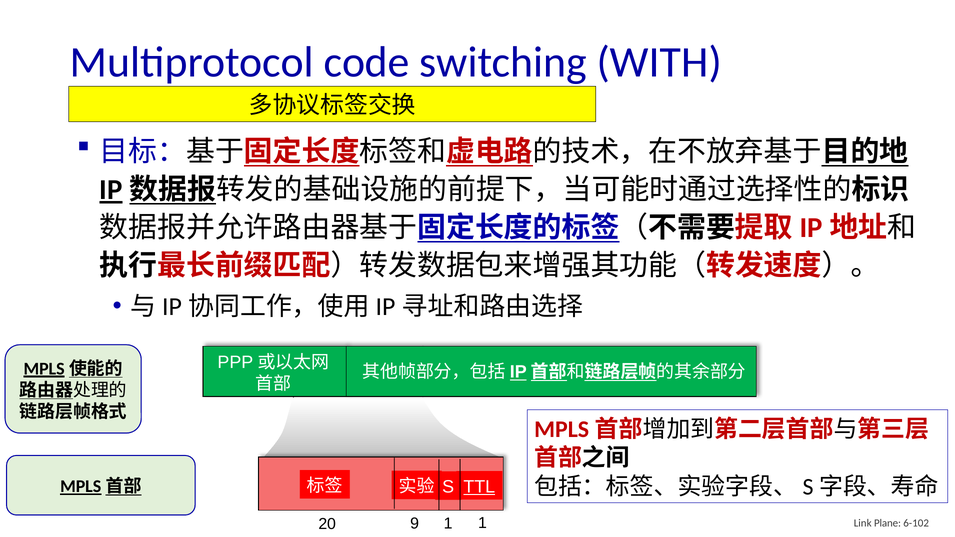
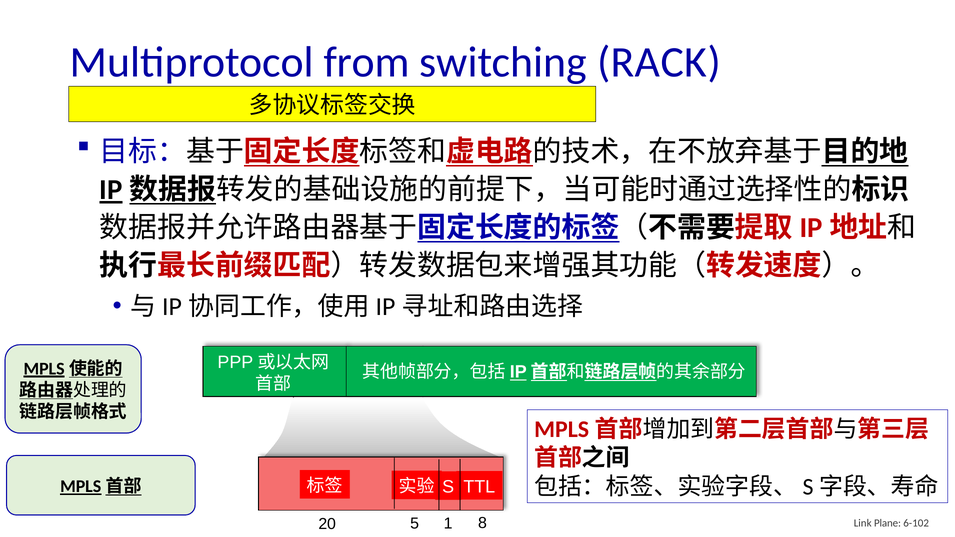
code: code -> from
switching WITH: WITH -> RACK
TTL underline: present -> none
9: 9 -> 5
1 1: 1 -> 8
